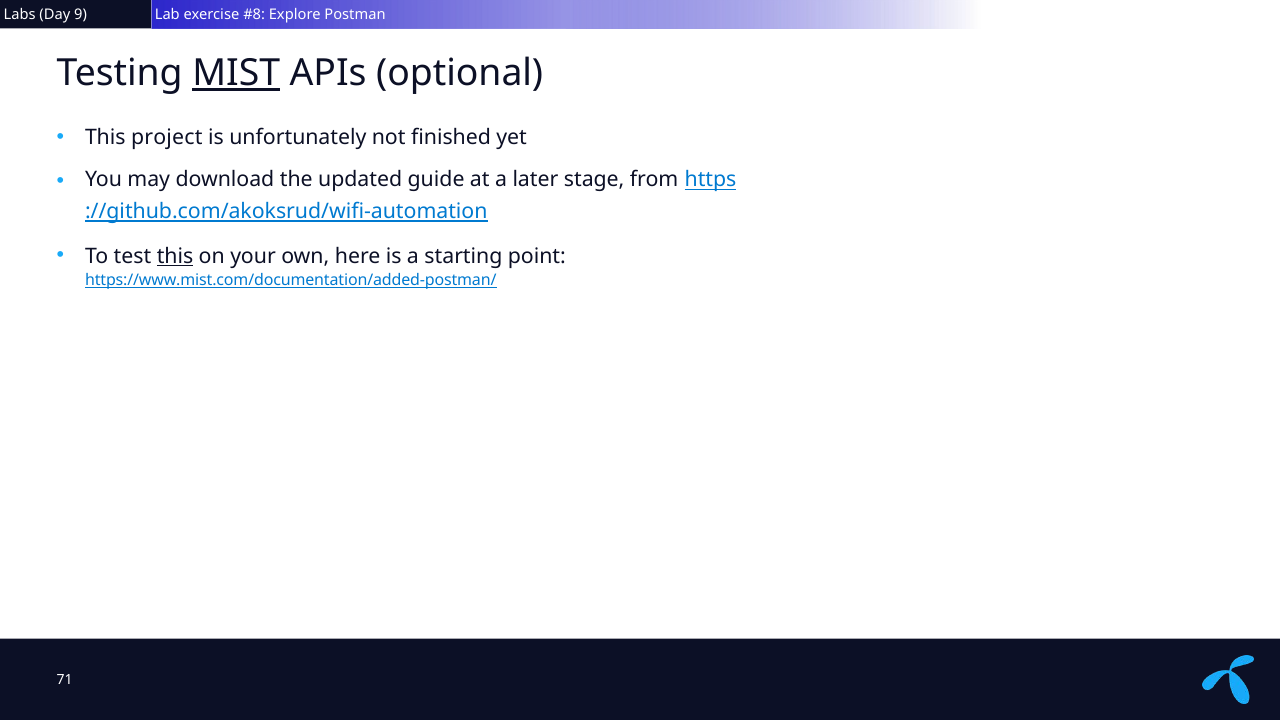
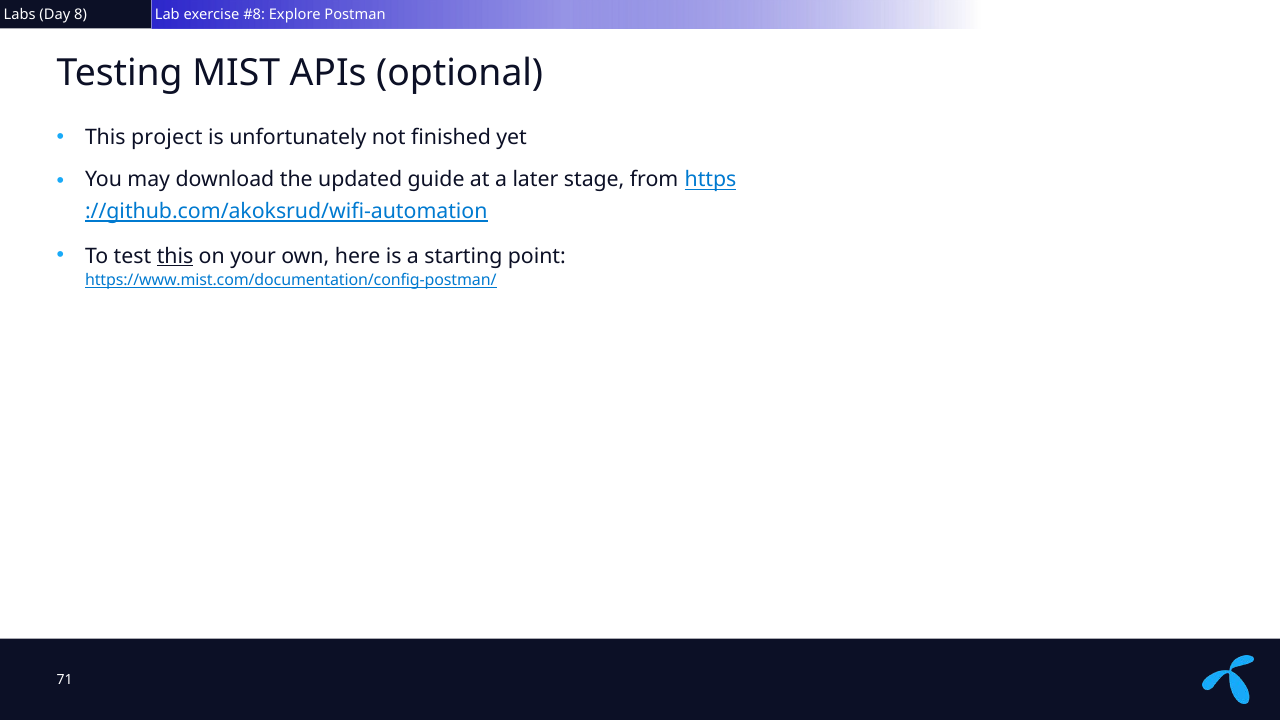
9: 9 -> 8
MIST underline: present -> none
https://www.mist.com/documentation/added-postman/: https://www.mist.com/documentation/added-postman/ -> https://www.mist.com/documentation/config-postman/
